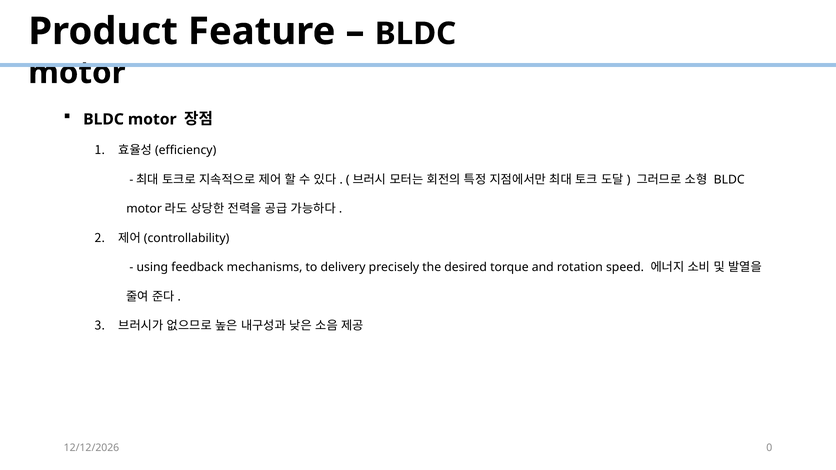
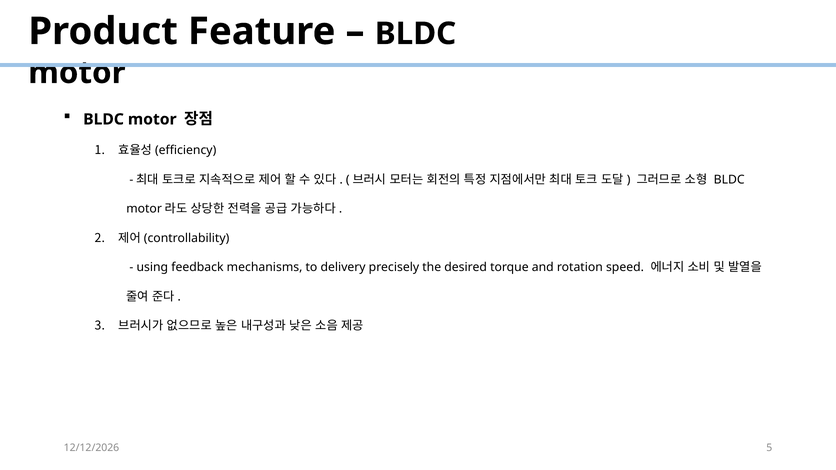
0: 0 -> 5
